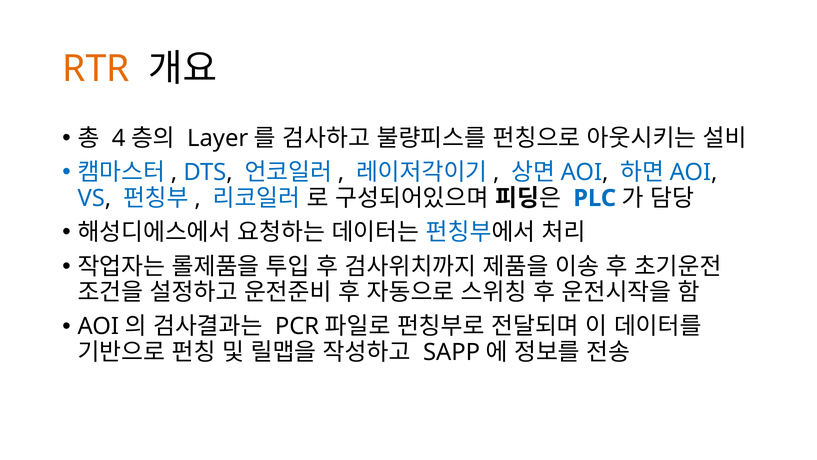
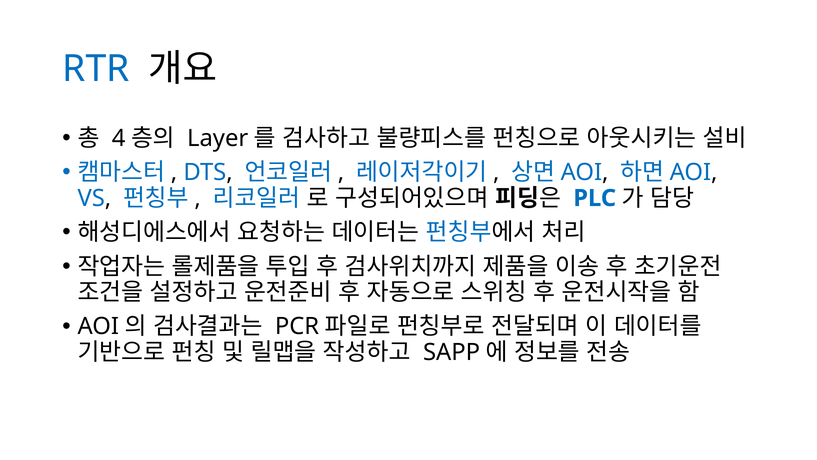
RTR colour: orange -> blue
